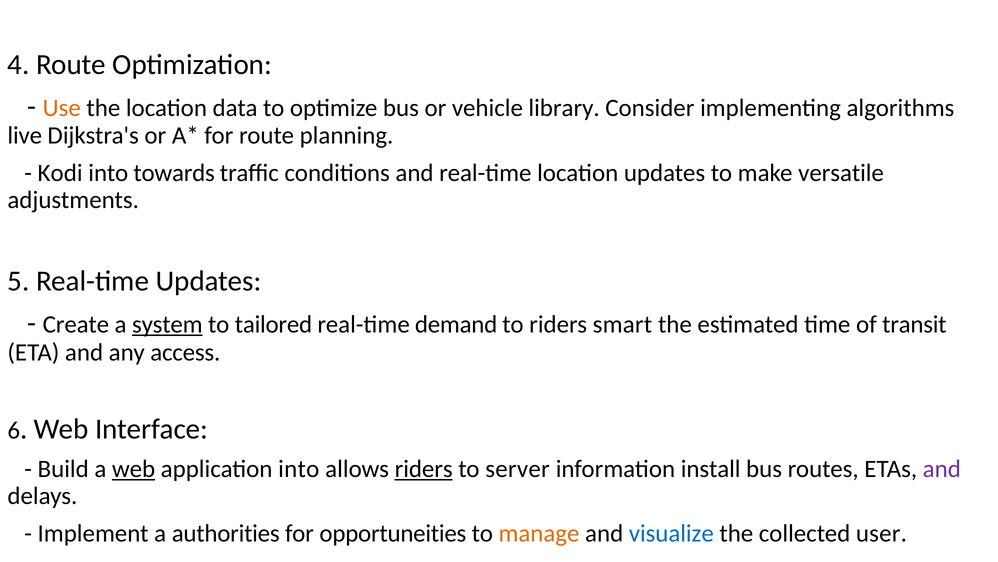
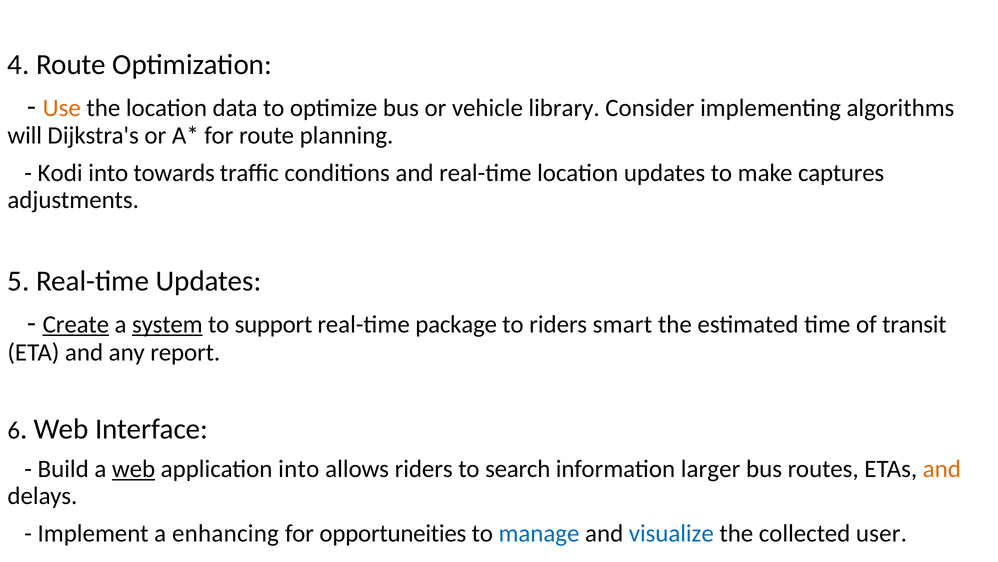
live: live -> will
versatile: versatile -> captures
Create underline: none -> present
tailored: tailored -> support
demand: demand -> package
access: access -> report
riders at (424, 469) underline: present -> none
server: server -> search
install: install -> larger
and at (942, 469) colour: purple -> orange
authorities: authorities -> enhancing
manage colour: orange -> blue
